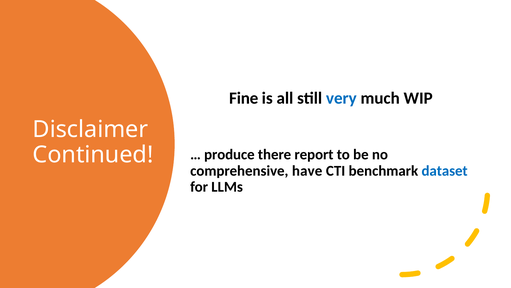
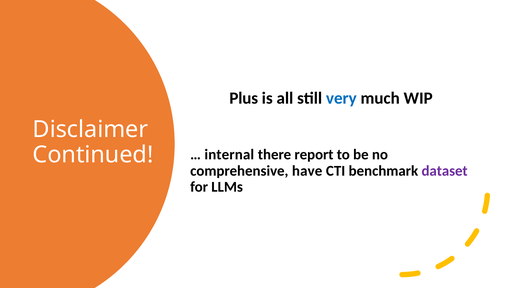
Fine: Fine -> Plus
produce: produce -> internal
dataset colour: blue -> purple
